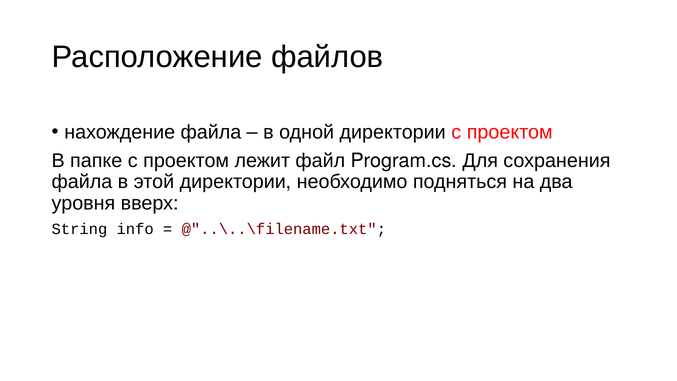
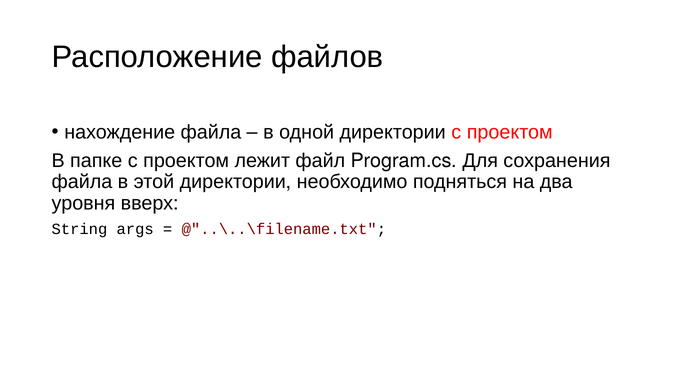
info: info -> args
